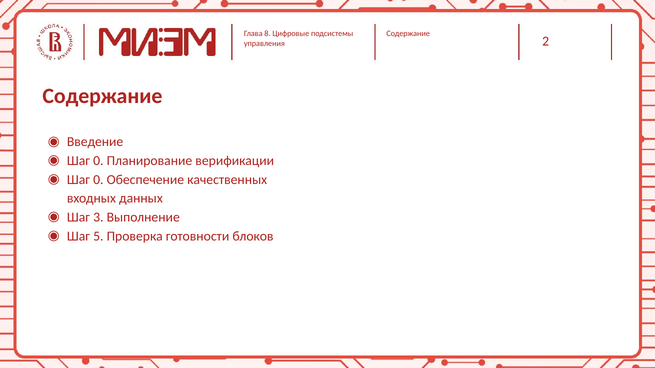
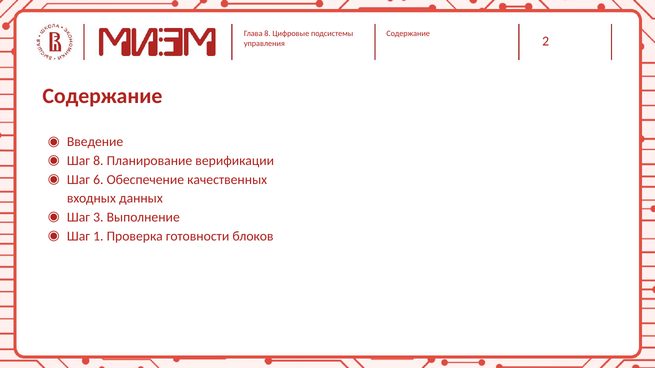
0 at (98, 161): 0 -> 8
0 at (98, 180): 0 -> 6
5: 5 -> 1
